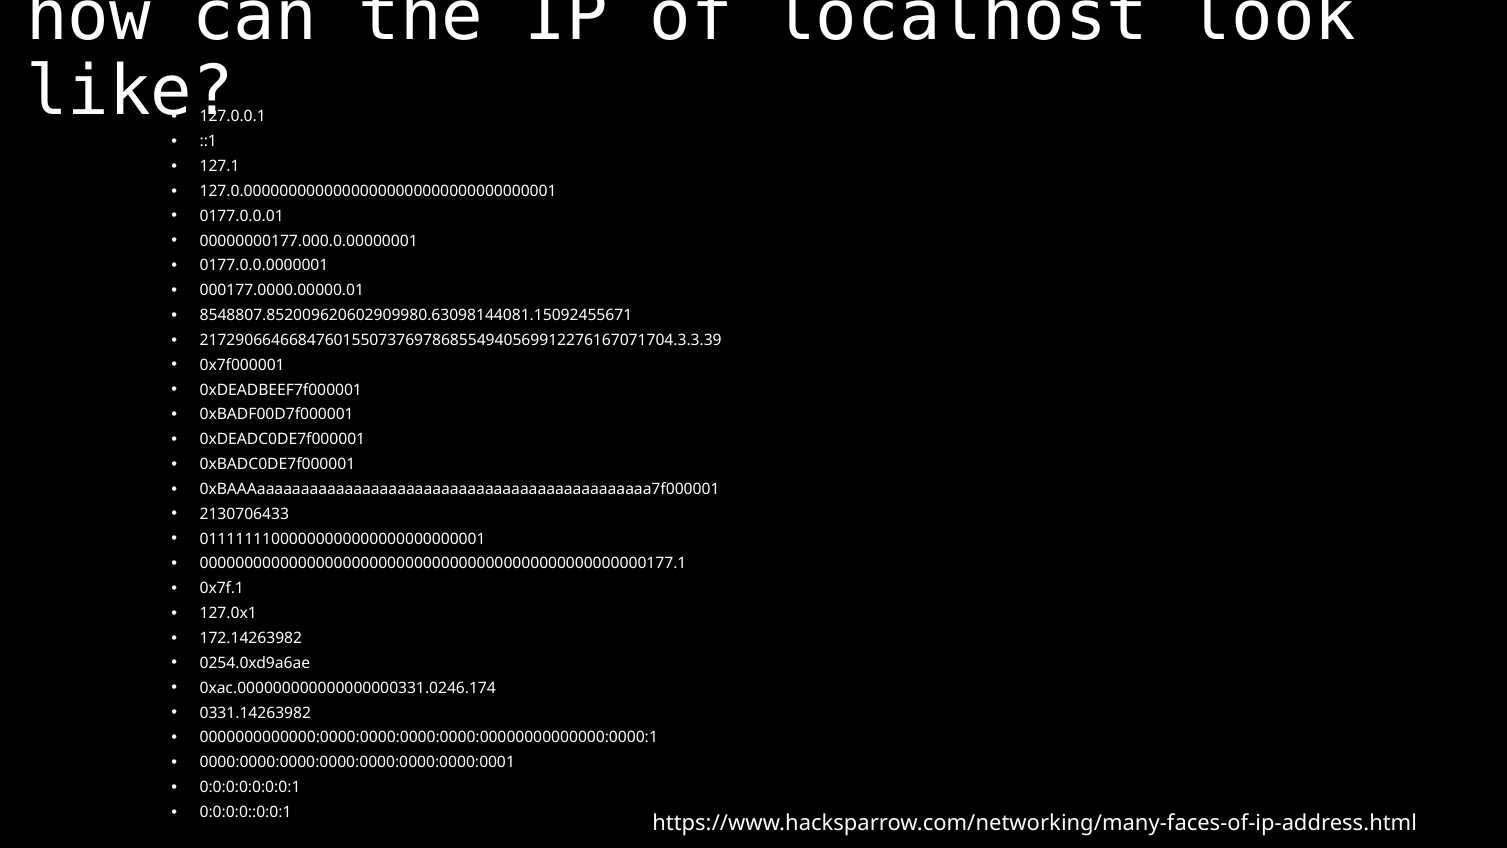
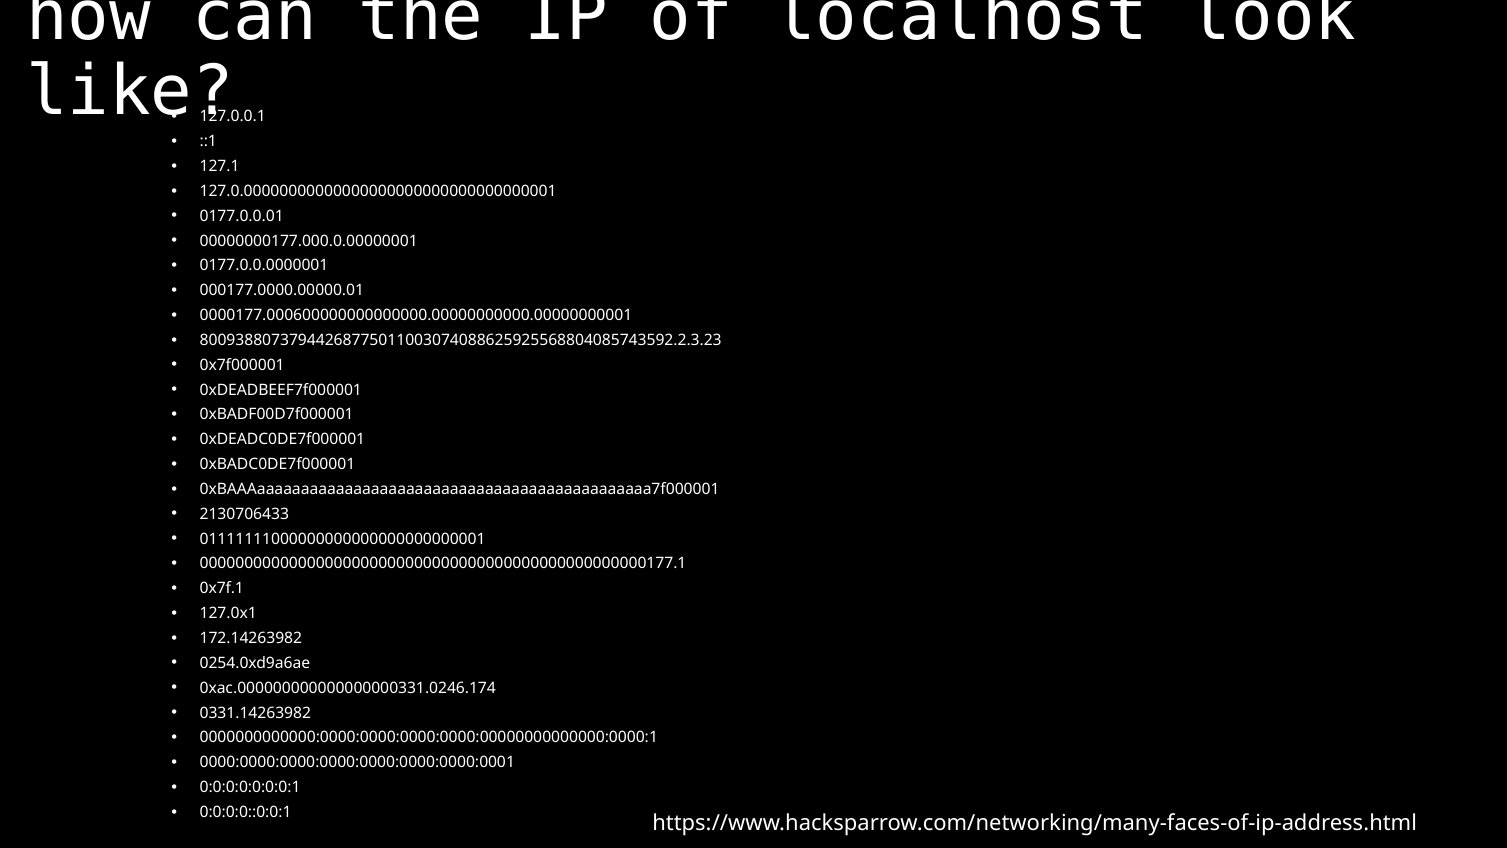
8548807.852009620602909980.63098144081.15092455671: 8548807.852009620602909980.63098144081.15092455671 -> 0000177.000600000000000000.00000000000.00000000001
21729066466847601550737697868554940569912276167071704.3.3.39: 21729066466847601550737697868554940569912276167071704.3.3.39 -> 80093880737944268775011003074088625925568804085743592.2.3.23
